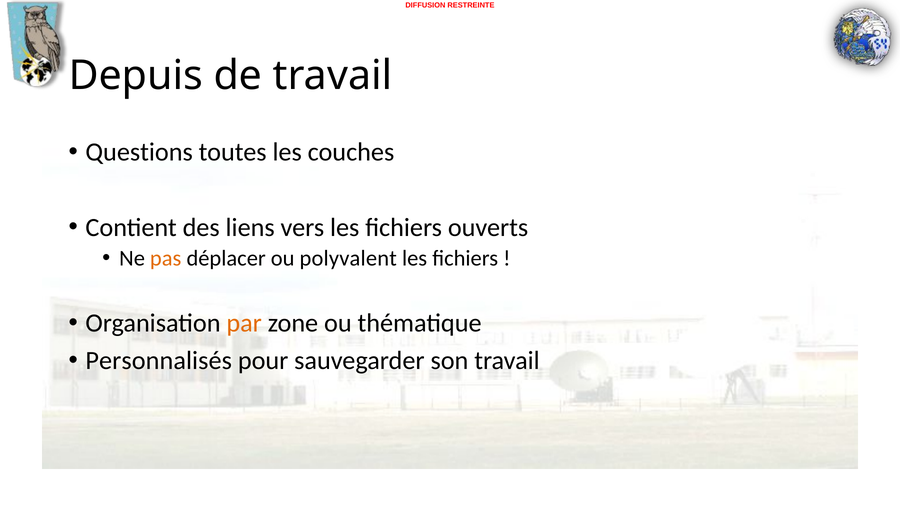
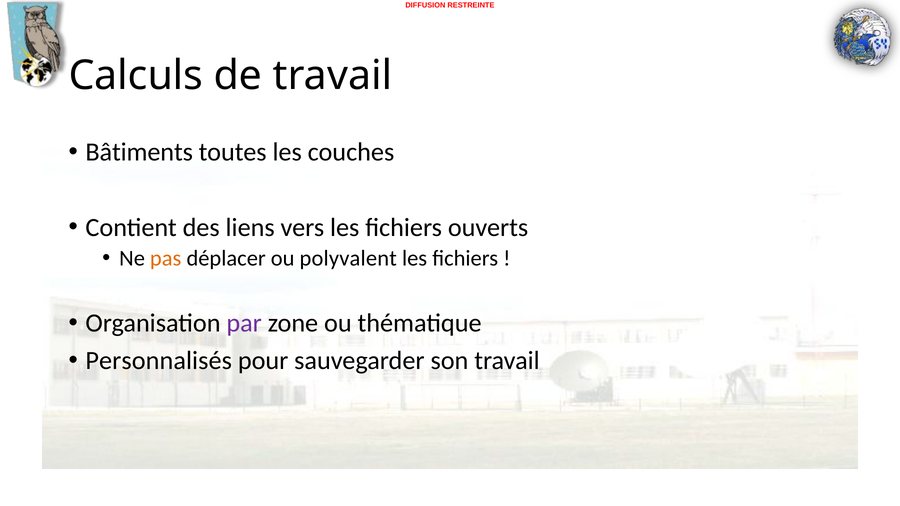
Depuis: Depuis -> Calculs
Questions: Questions -> Bâtiments
par colour: orange -> purple
